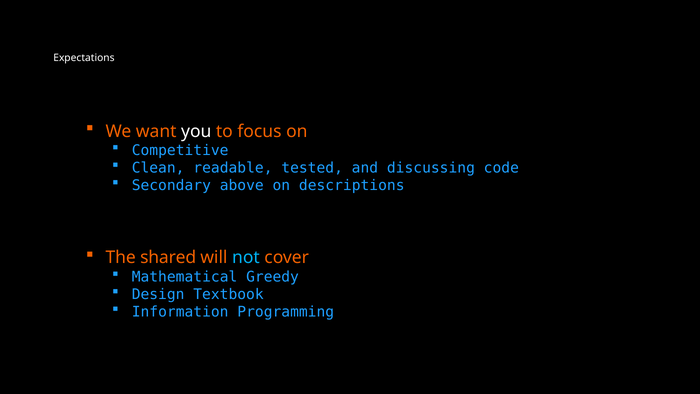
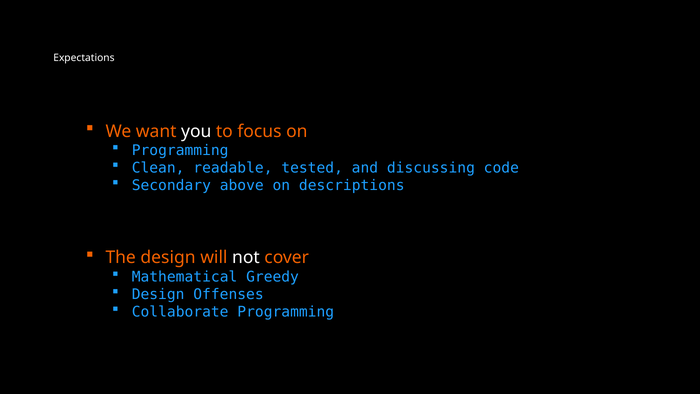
Competitive at (180, 150): Competitive -> Programming
The shared: shared -> design
not colour: light blue -> white
Textbook: Textbook -> Offenses
Information: Information -> Collaborate
